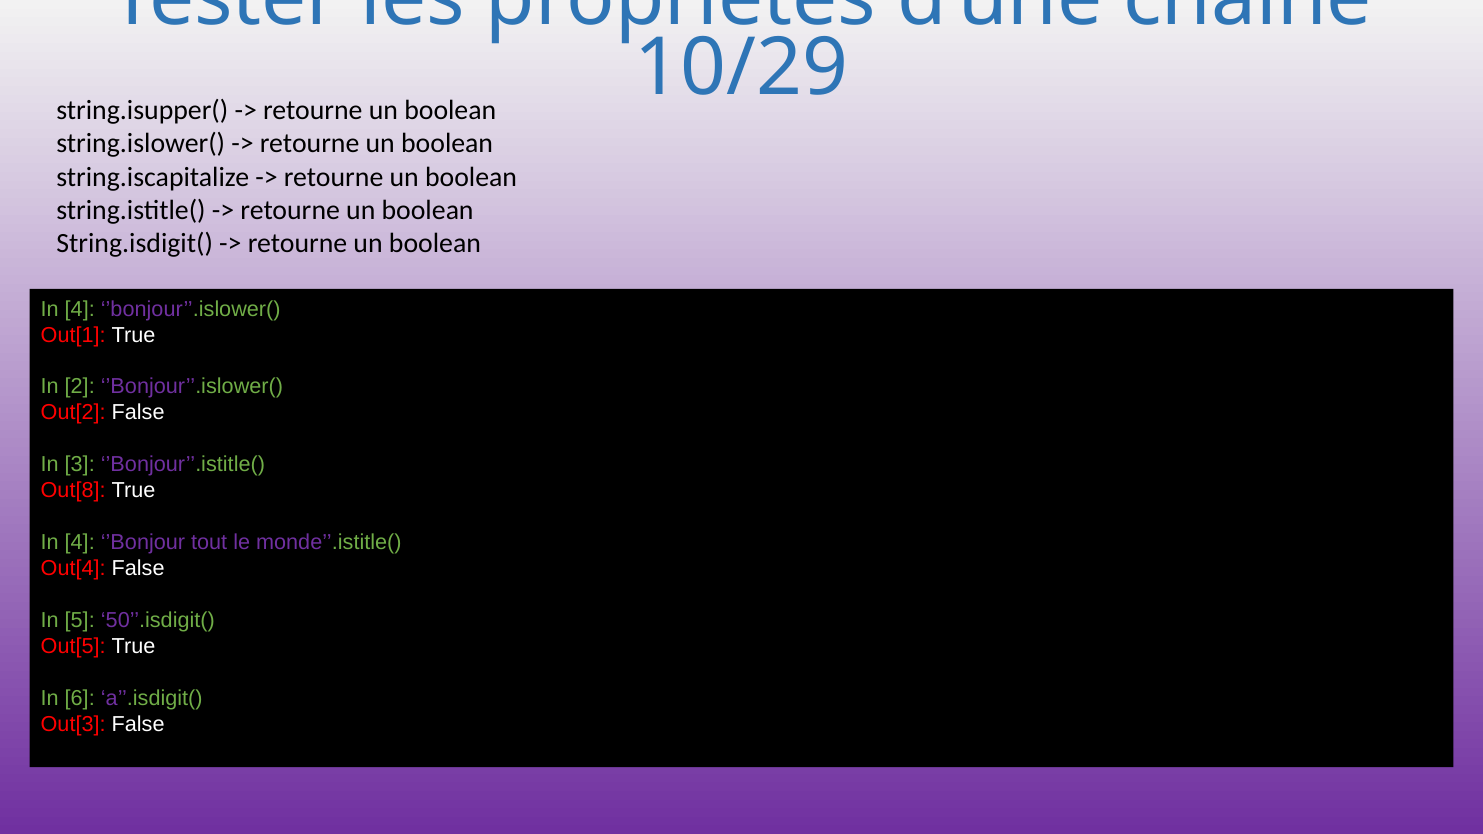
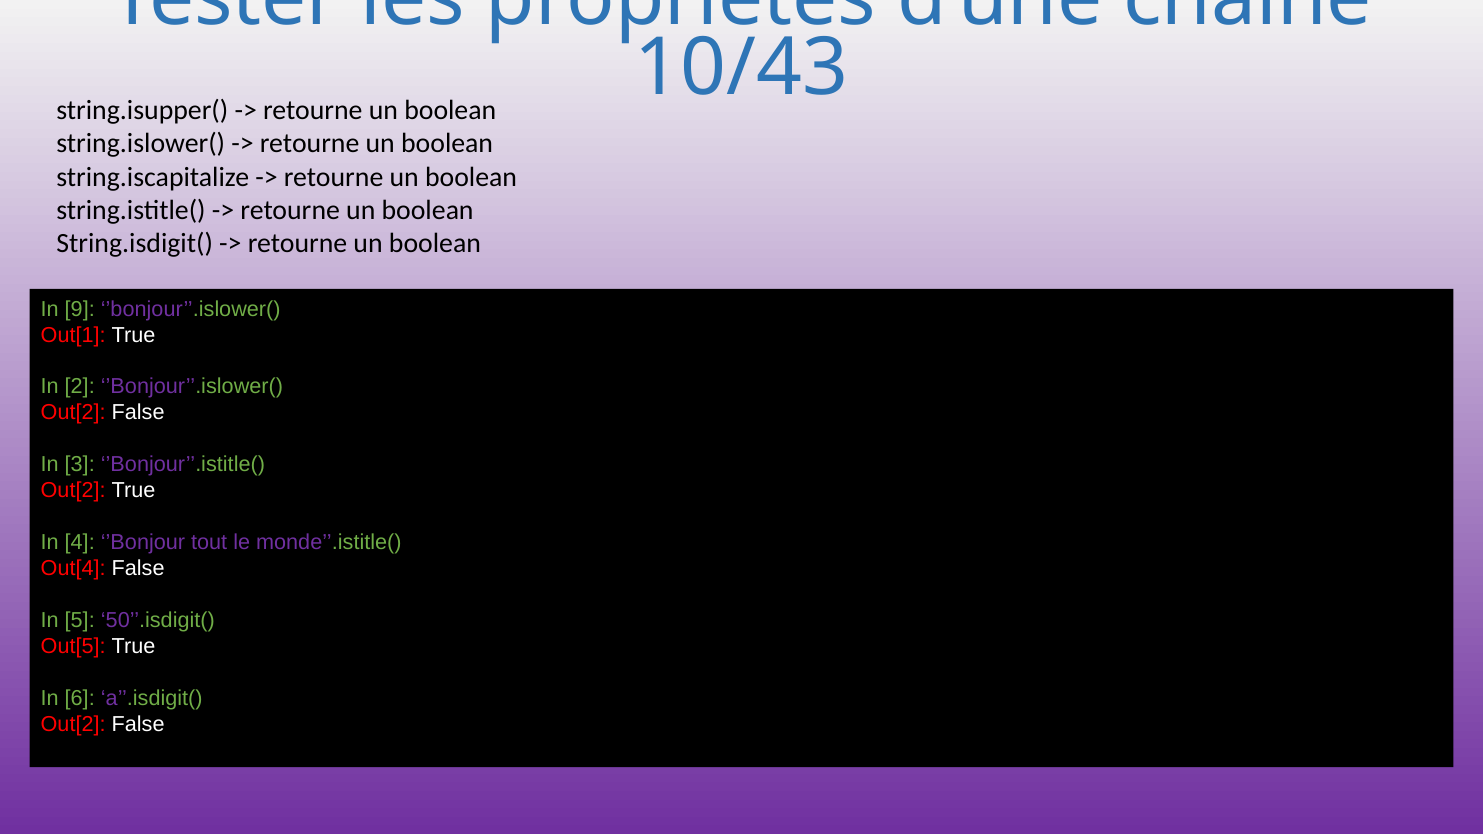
10/29: 10/29 -> 10/43
4 at (80, 309): 4 -> 9
Out[8 at (73, 491): Out[8 -> Out[2
Out[3 at (73, 724): Out[3 -> Out[2
